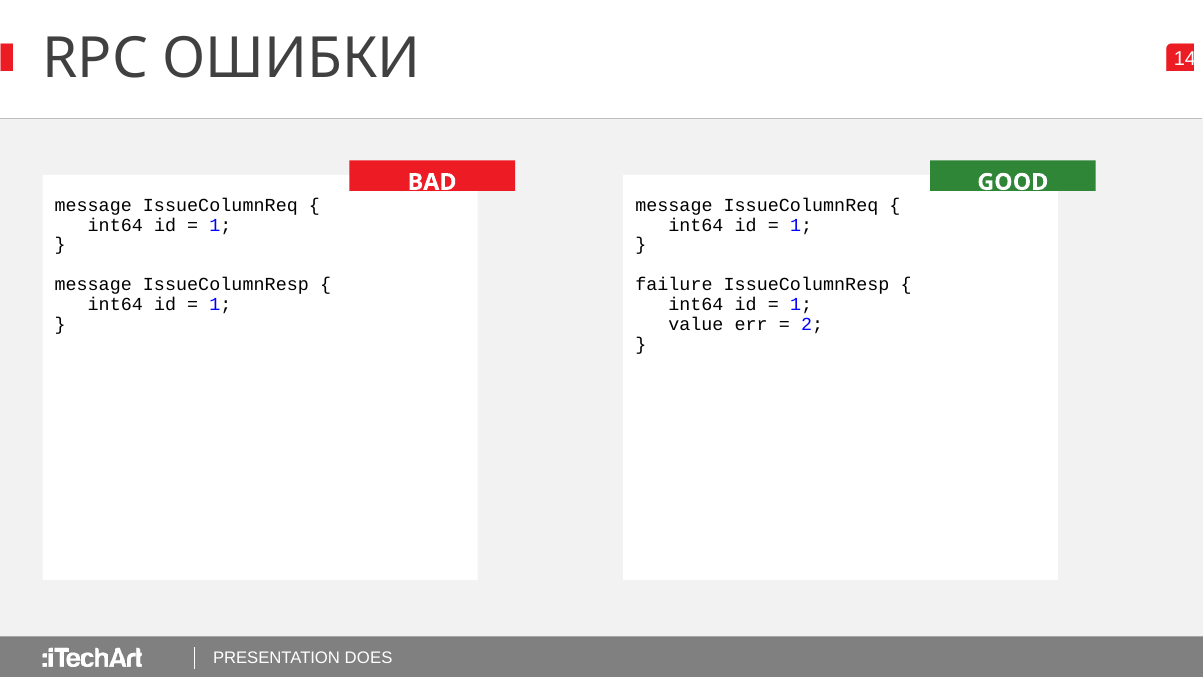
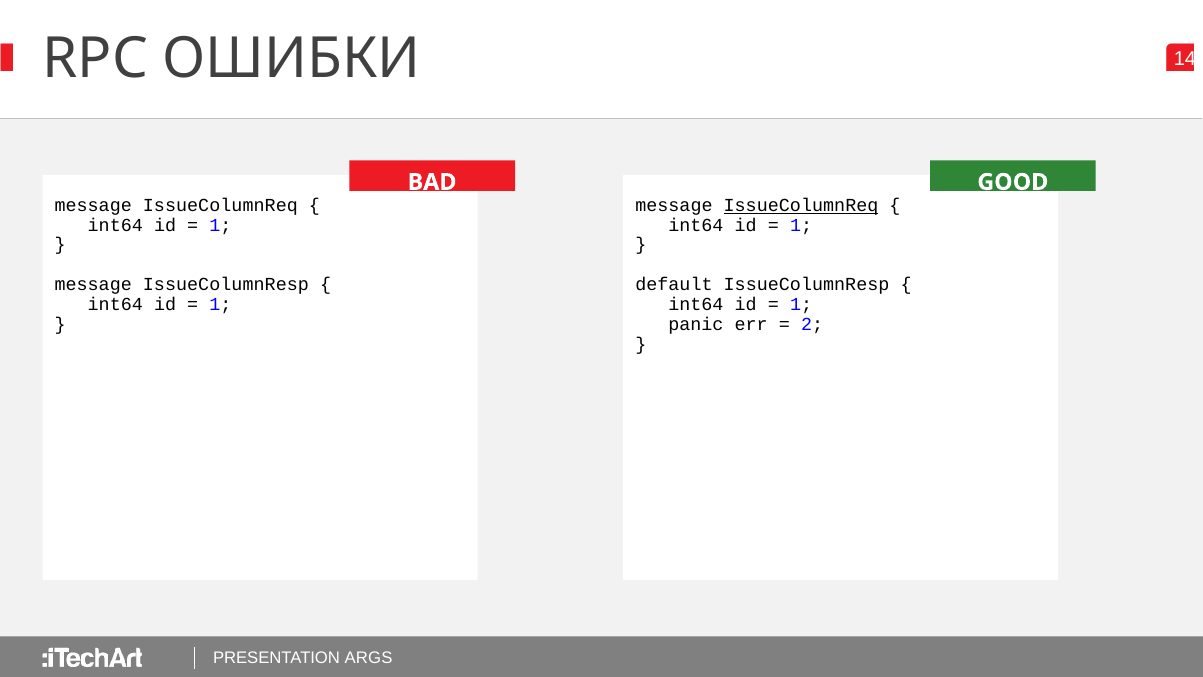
IssueColumnReq at (801, 205) underline: none -> present
failure: failure -> default
value: value -> panic
DOES: DOES -> ARGS
